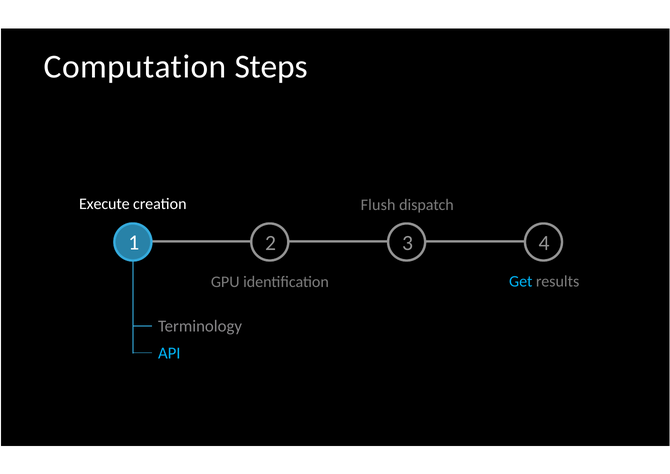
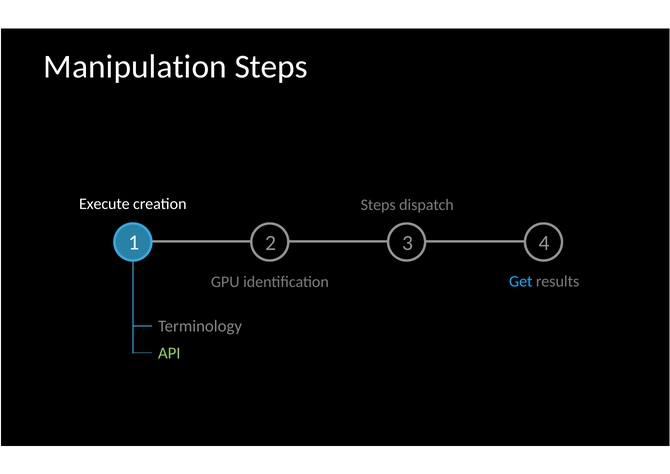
Computation: Computation -> Manipulation
Flush at (378, 205): Flush -> Steps
API colour: light blue -> light green
